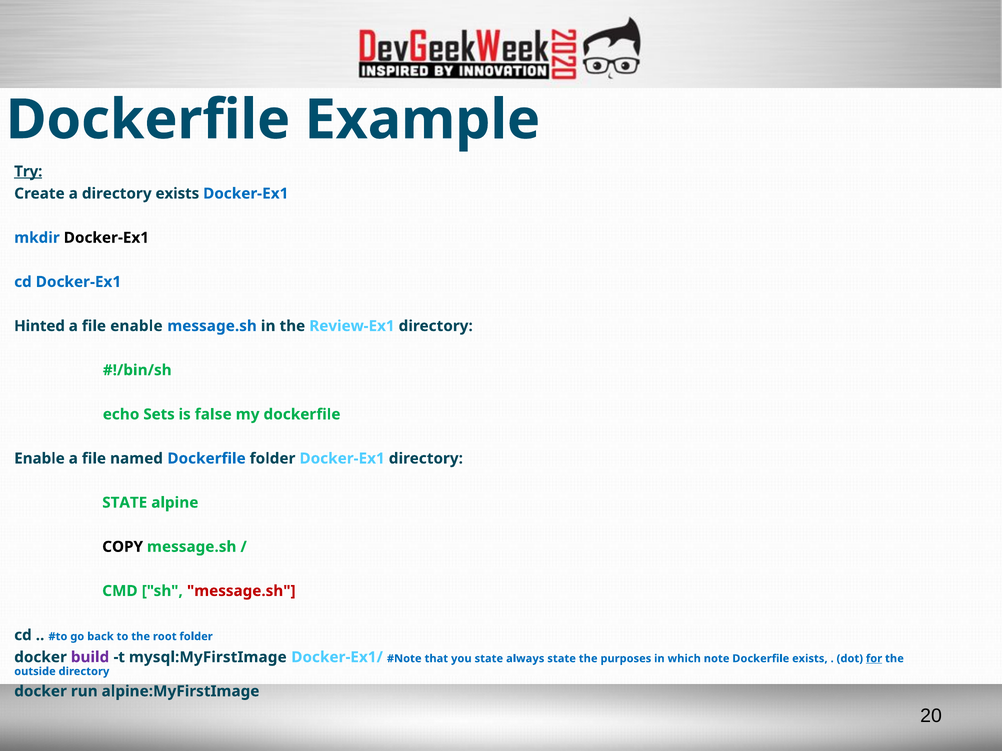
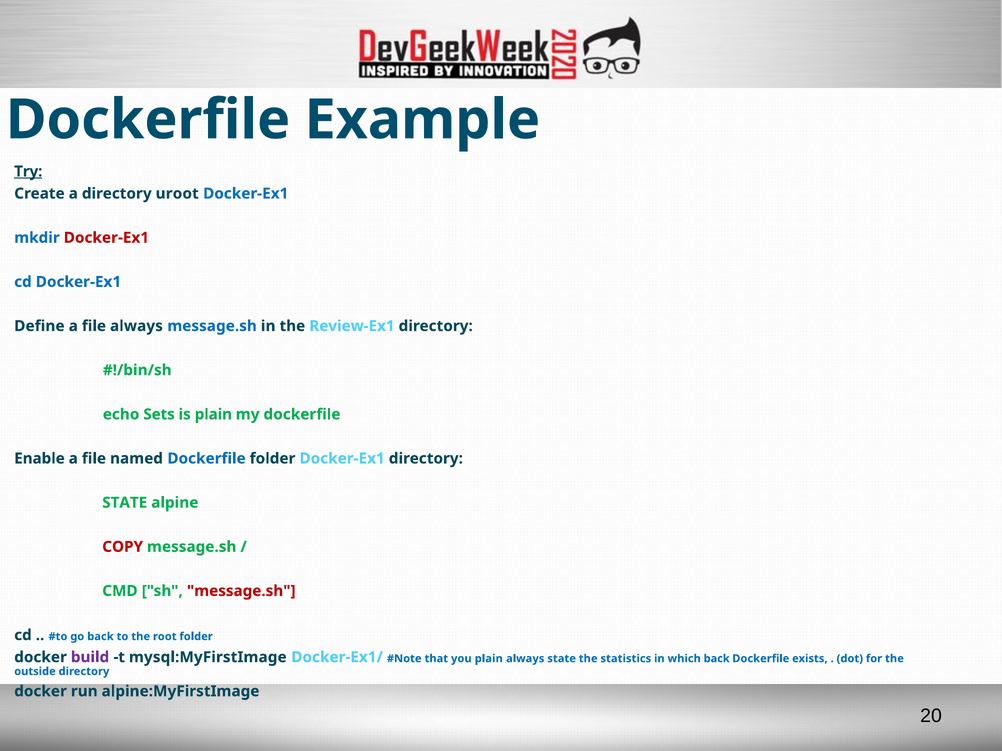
directory exists: exists -> uroot
Docker-Ex1 at (106, 238) colour: black -> red
Hinted: Hinted -> Define
file enable: enable -> always
is false: false -> plain
COPY colour: black -> red
you state: state -> plain
purposes: purposes -> statistics
which note: note -> back
for underline: present -> none
